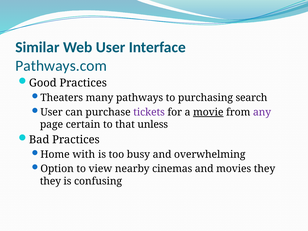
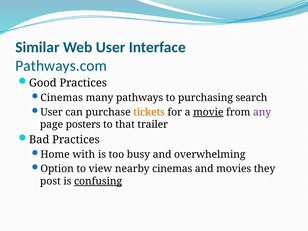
Theaters at (62, 98): Theaters -> Cinemas
tickets colour: purple -> orange
certain: certain -> posters
unless: unless -> trailer
they at (50, 181): they -> post
confusing underline: none -> present
